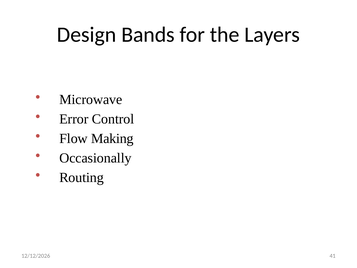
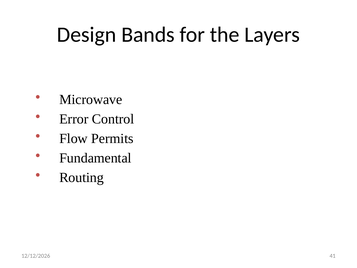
Making: Making -> Permits
Occasionally: Occasionally -> Fundamental
